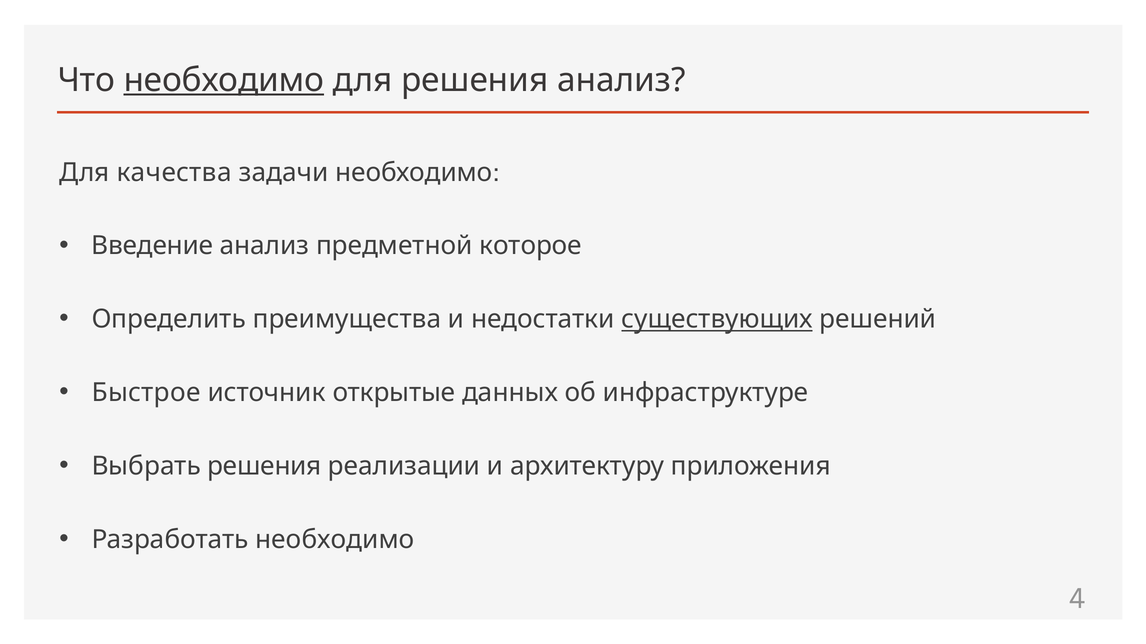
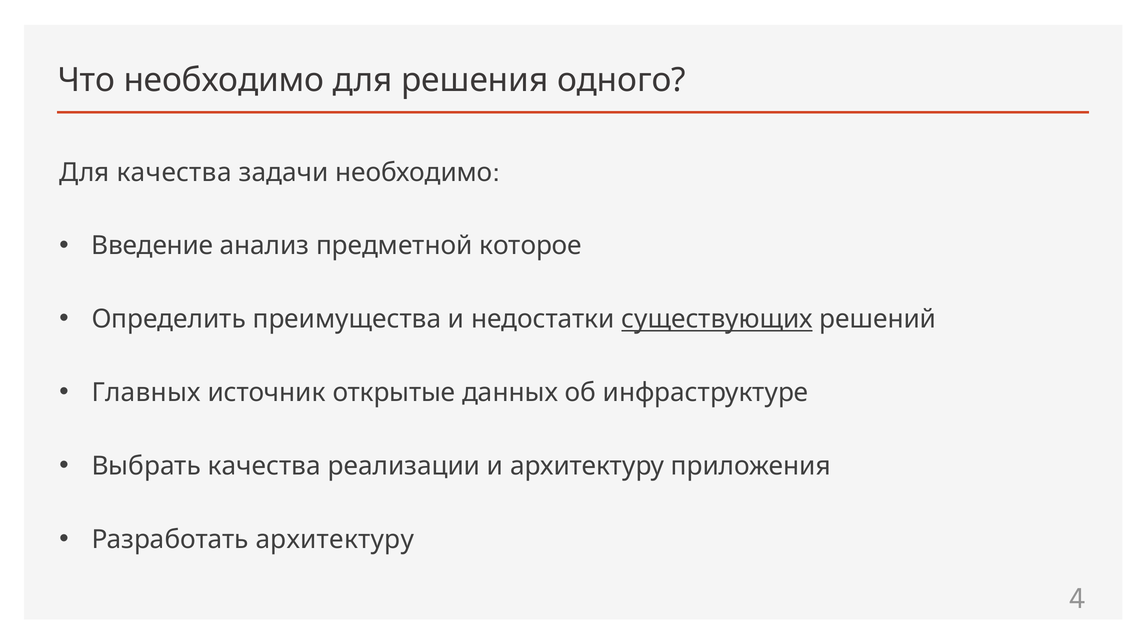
необходимо at (224, 80) underline: present -> none
решения анализ: анализ -> одного
Быстрое: Быстрое -> Главных
Выбрать решения: решения -> качества
Разработать необходимо: необходимо -> архитектуру
